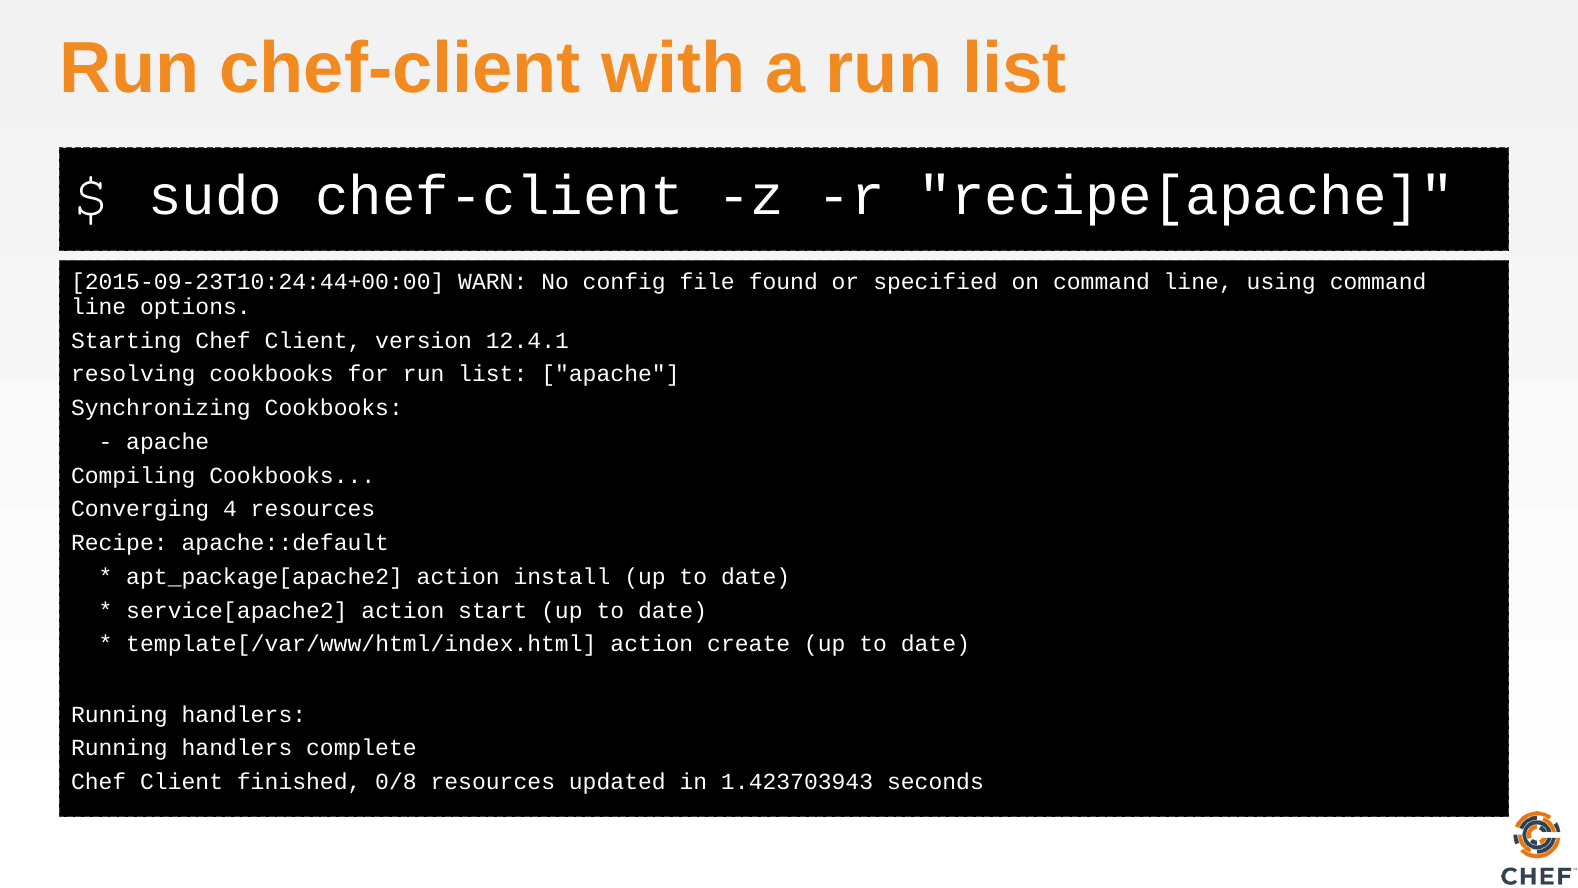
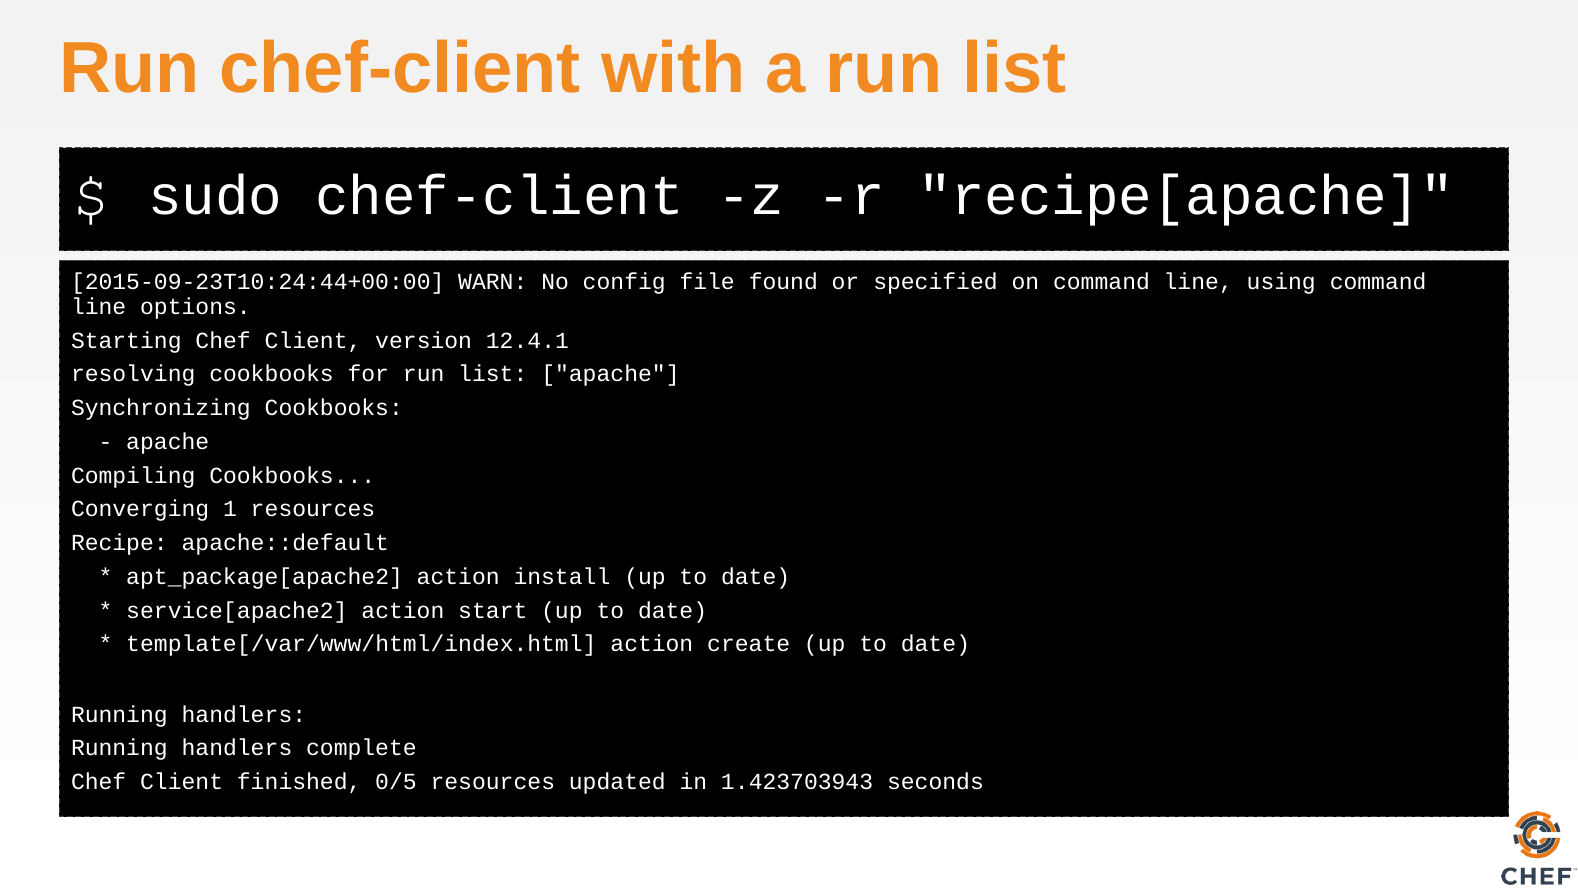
4: 4 -> 1
0/8: 0/8 -> 0/5
